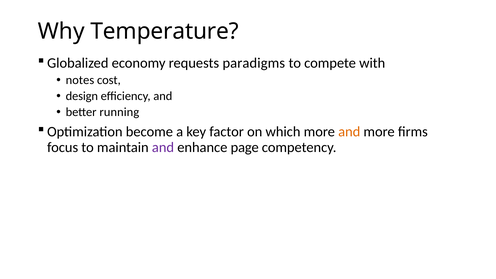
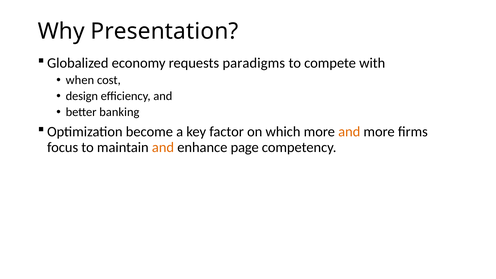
Temperature: Temperature -> Presentation
notes: notes -> when
running: running -> banking
and at (163, 147) colour: purple -> orange
